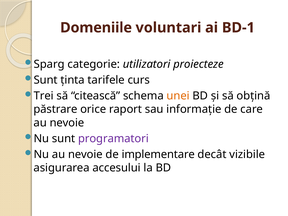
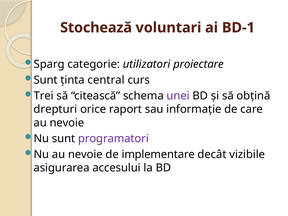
Domeniile: Domeniile -> Stochează
proiecteze: proiecteze -> proiectare
tarifele: tarifele -> central
unei colour: orange -> purple
păstrare: păstrare -> drepturi
